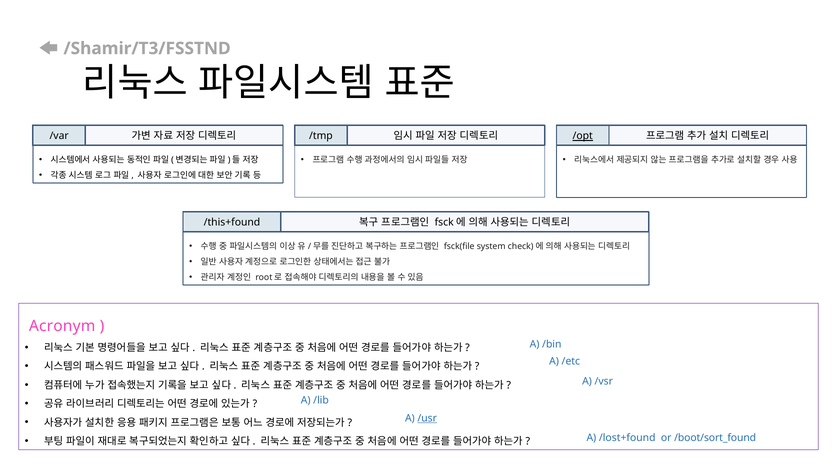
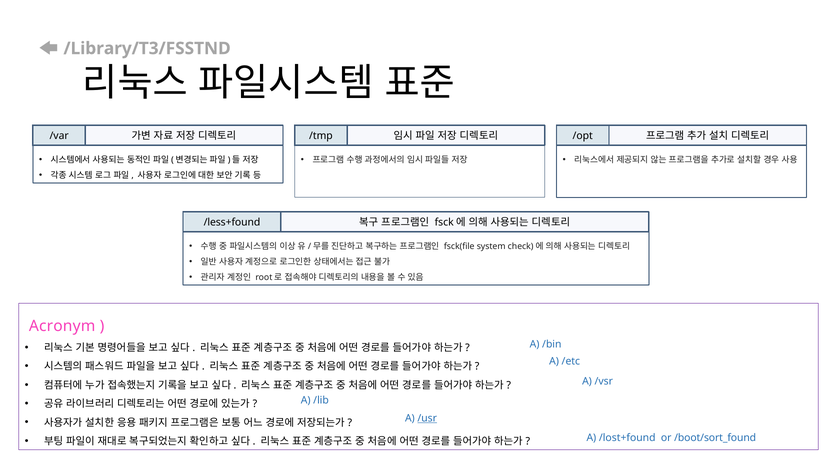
/Shamir/T3/FSSTND: /Shamir/T3/FSSTND -> /Library/T3/FSSTND
/opt underline: present -> none
/this+found: /this+found -> /less+found
